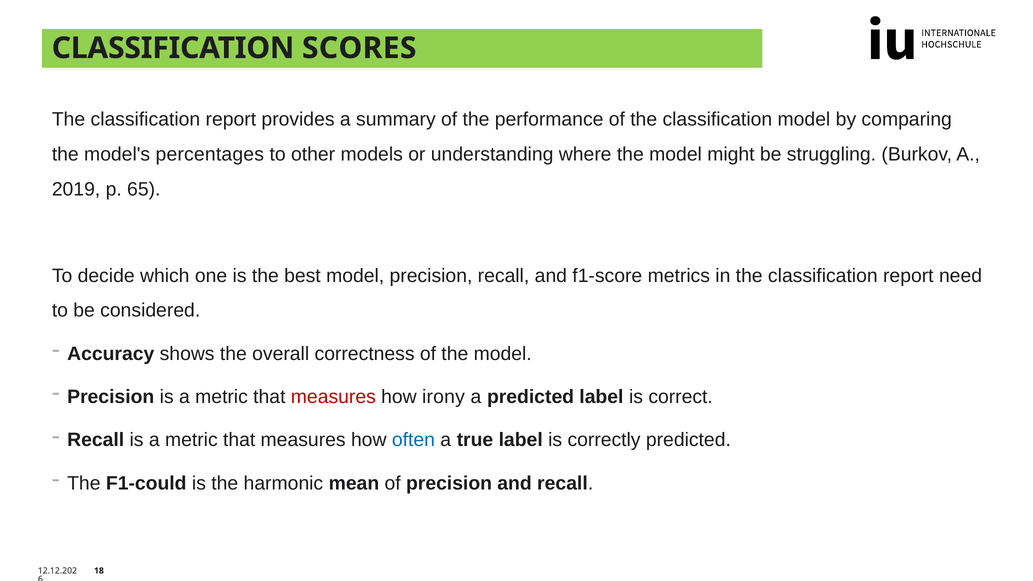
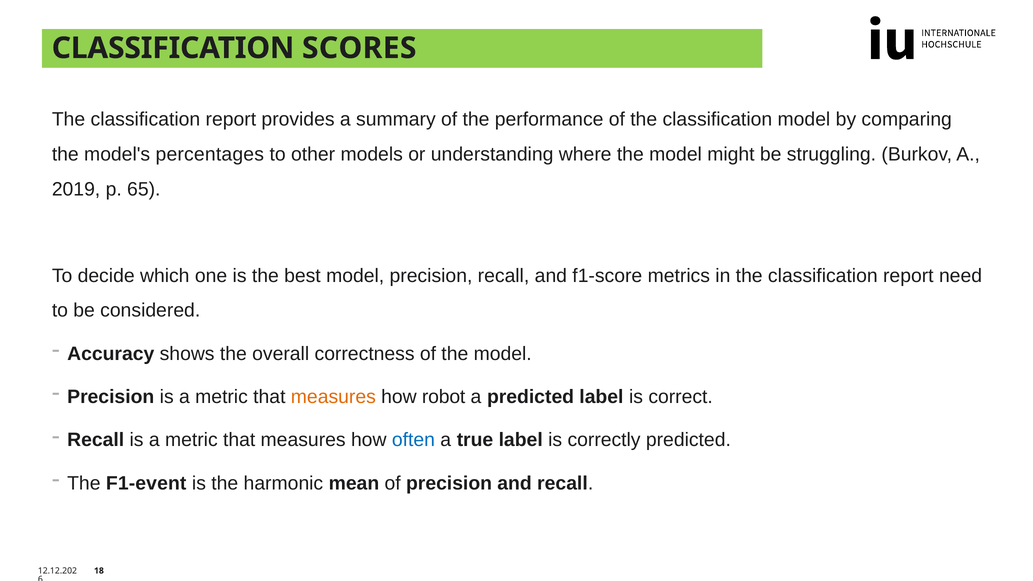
measures at (333, 397) colour: red -> orange
irony: irony -> robot
F1-could: F1-could -> F1-event
